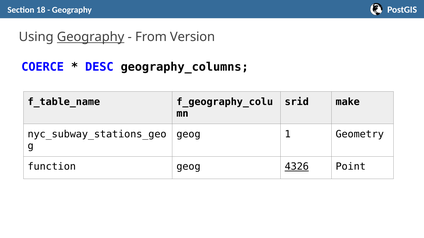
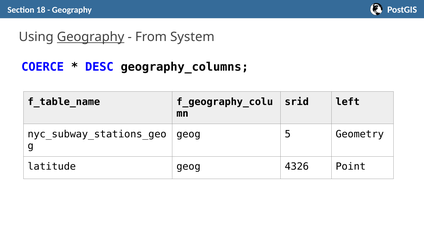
Version: Version -> System
make: make -> left
1: 1 -> 5
function: function -> latitude
4326 underline: present -> none
